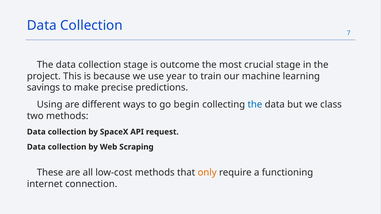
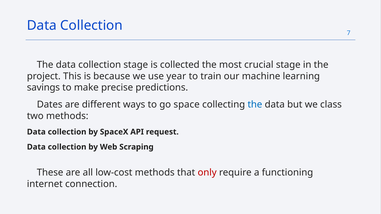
outcome: outcome -> collected
Using: Using -> Dates
begin: begin -> space
only colour: orange -> red
